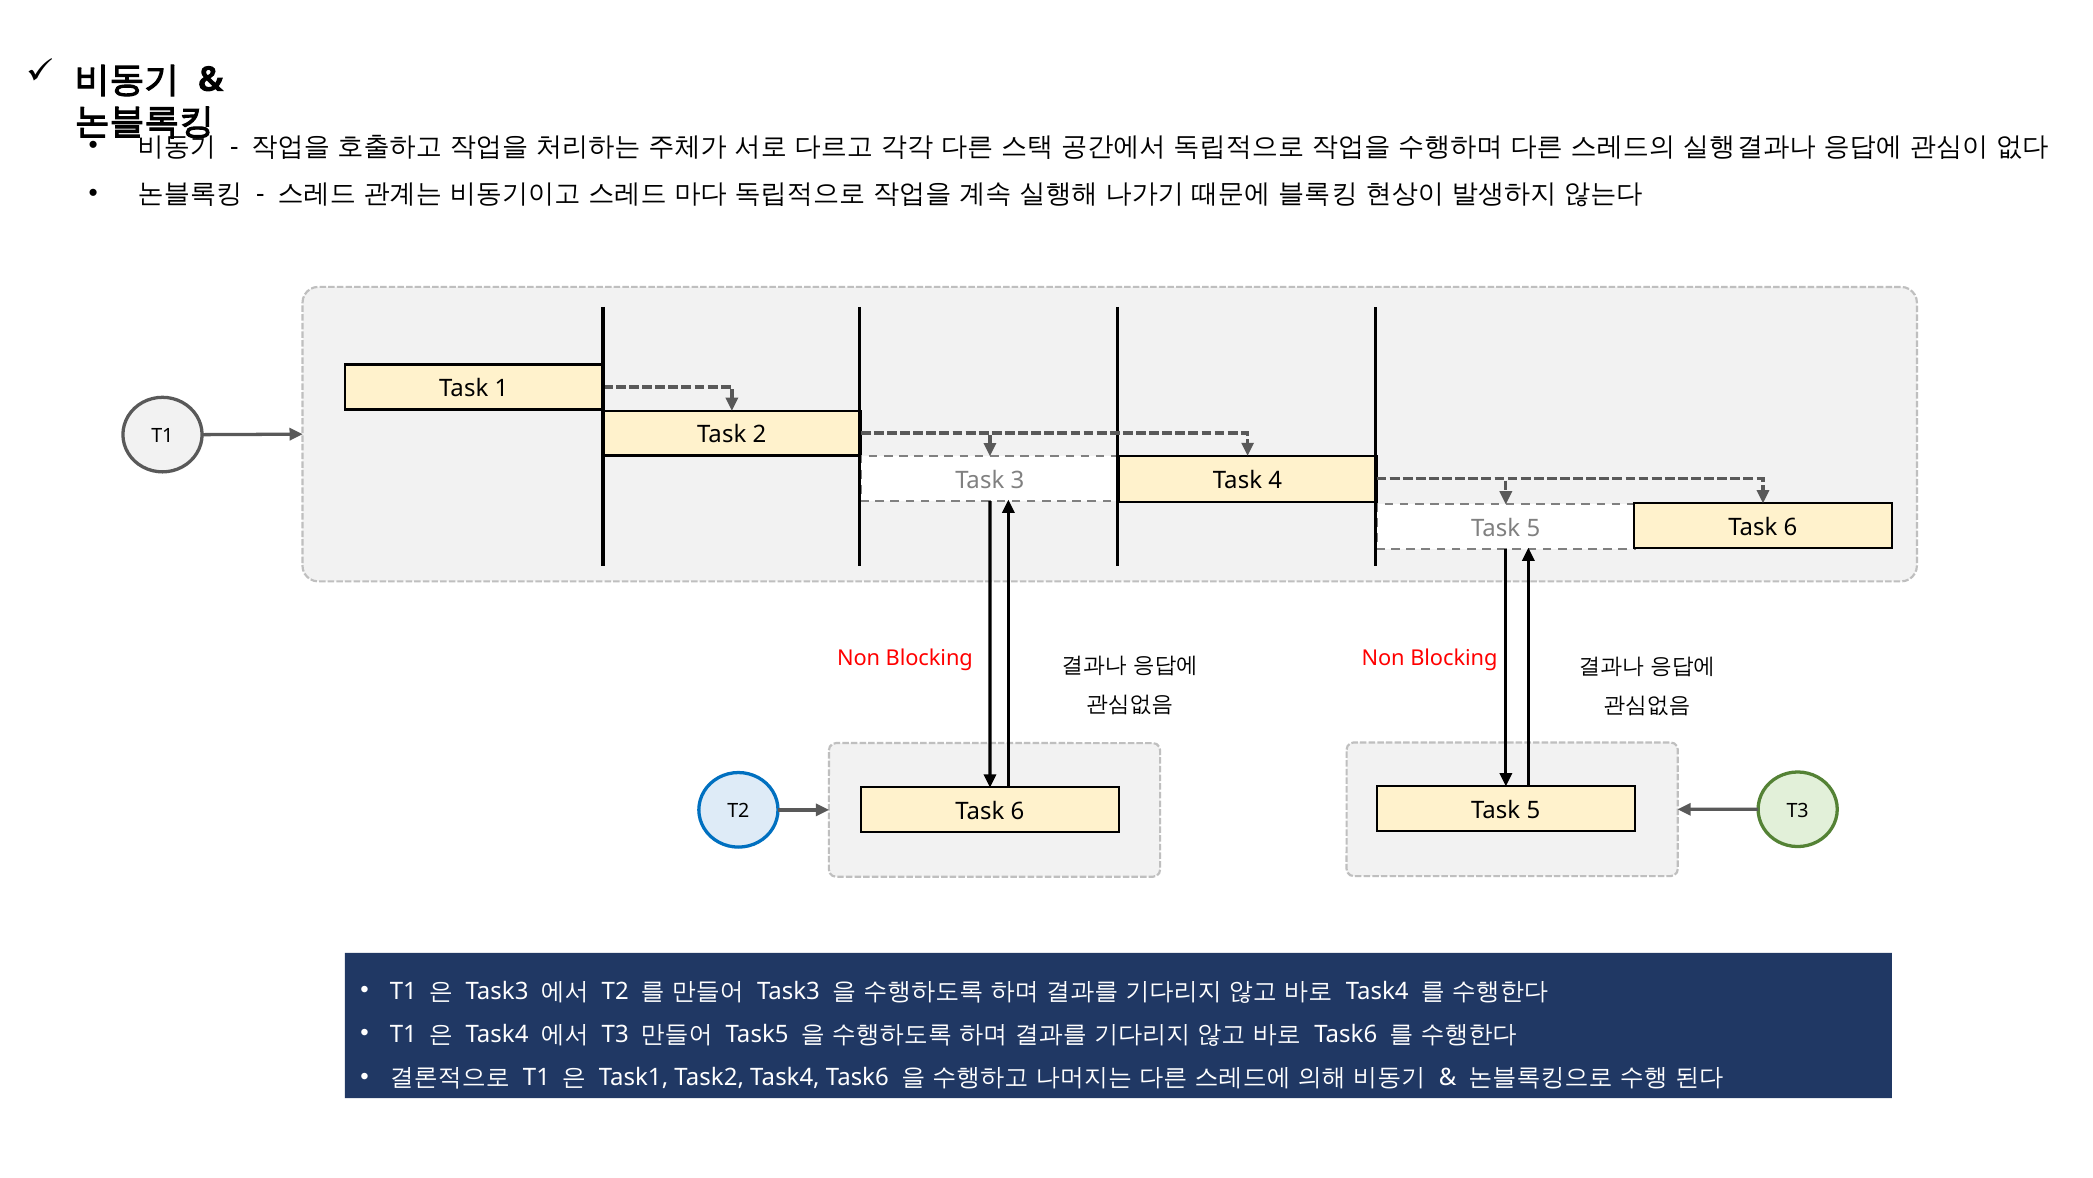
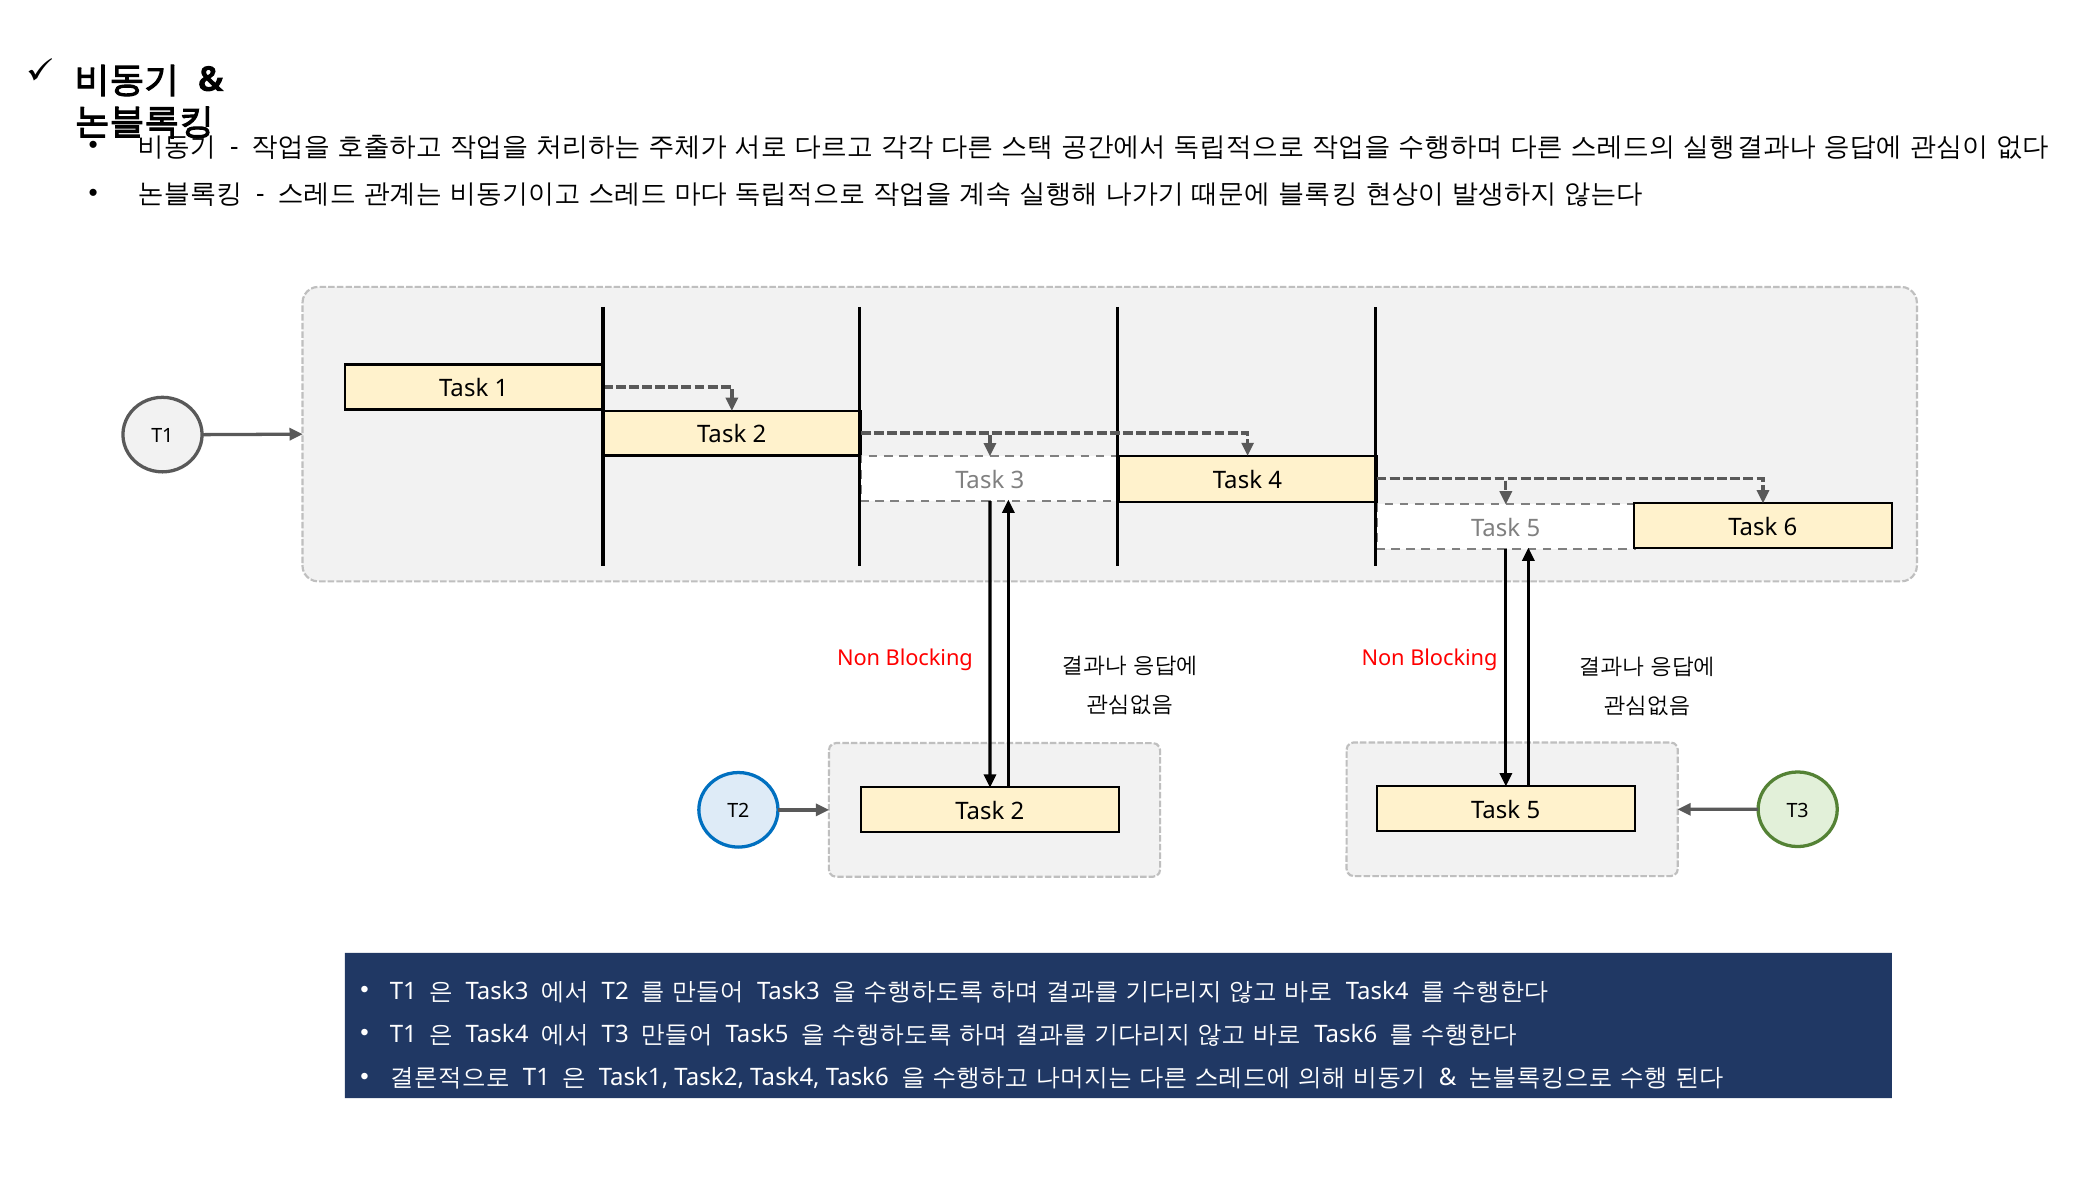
6 at (1018, 811): 6 -> 2
